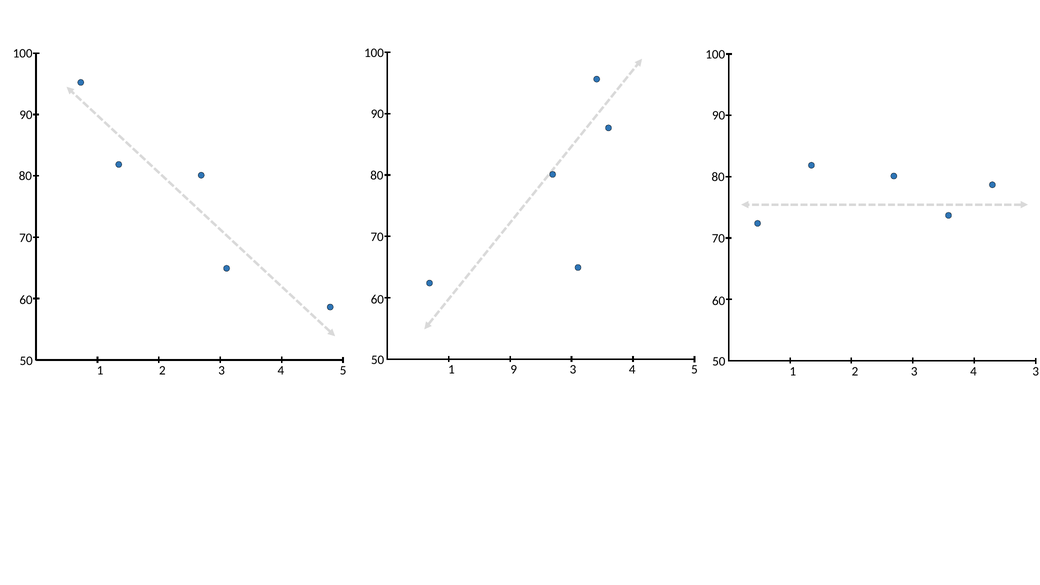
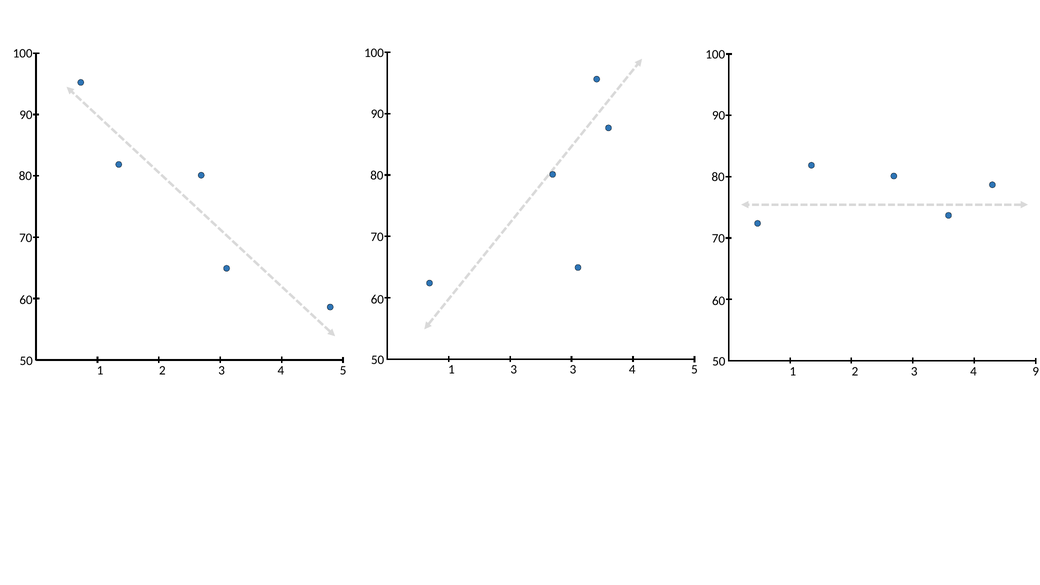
1 9: 9 -> 3
4 3: 3 -> 9
